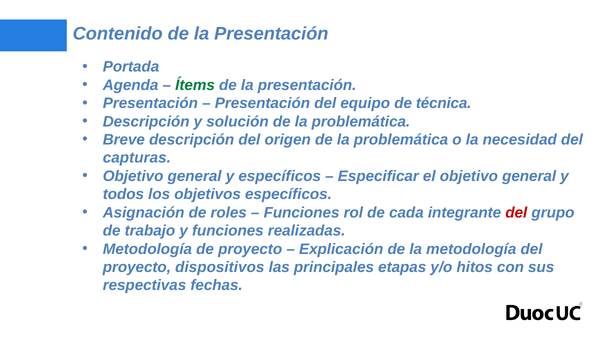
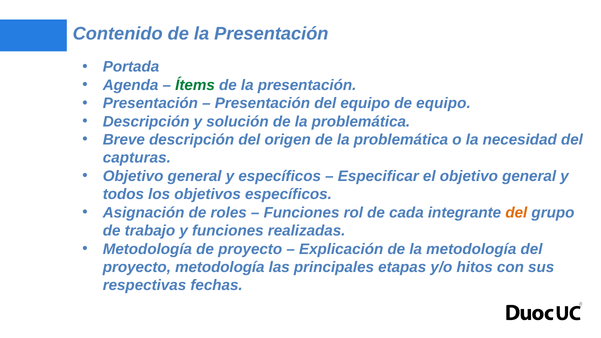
de técnica: técnica -> equipo
del at (516, 213) colour: red -> orange
proyecto dispositivos: dispositivos -> metodología
